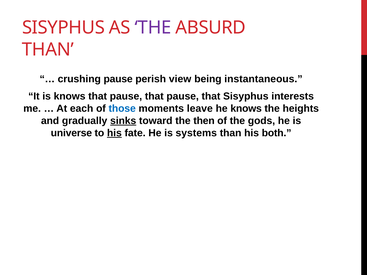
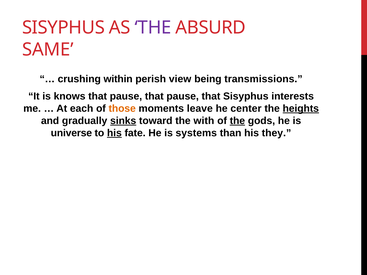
THAN at (48, 50): THAN -> SAME
crushing pause: pause -> within
instantaneous: instantaneous -> transmissions
those colour: blue -> orange
he knows: knows -> center
heights underline: none -> present
then: then -> with
the at (237, 121) underline: none -> present
both: both -> they
